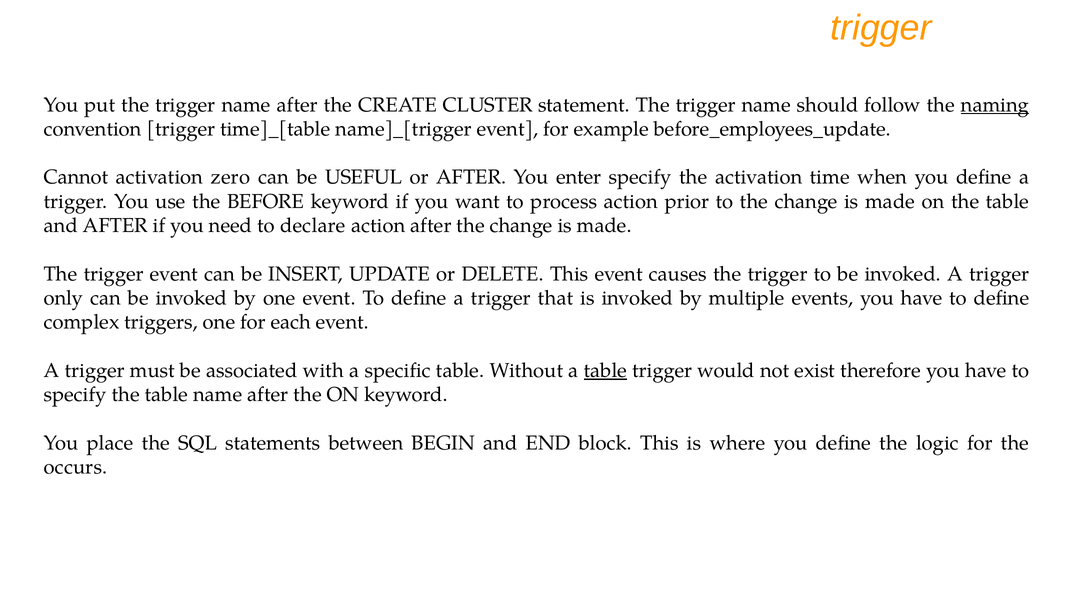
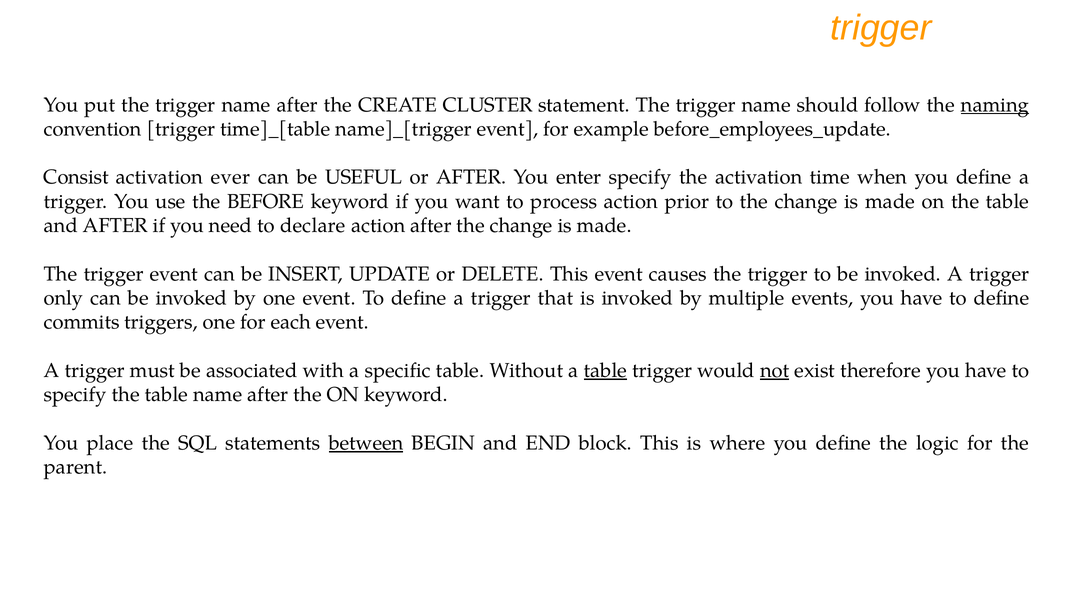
Cannot: Cannot -> Consist
zero: zero -> ever
complex: complex -> commits
not underline: none -> present
between underline: none -> present
occurs: occurs -> parent
